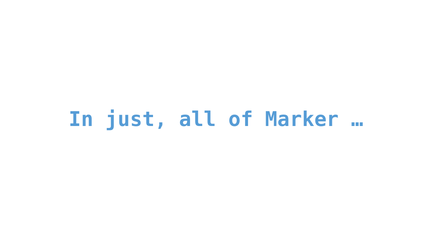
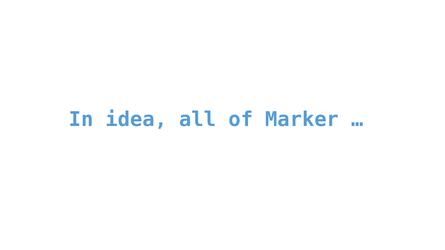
just: just -> idea
